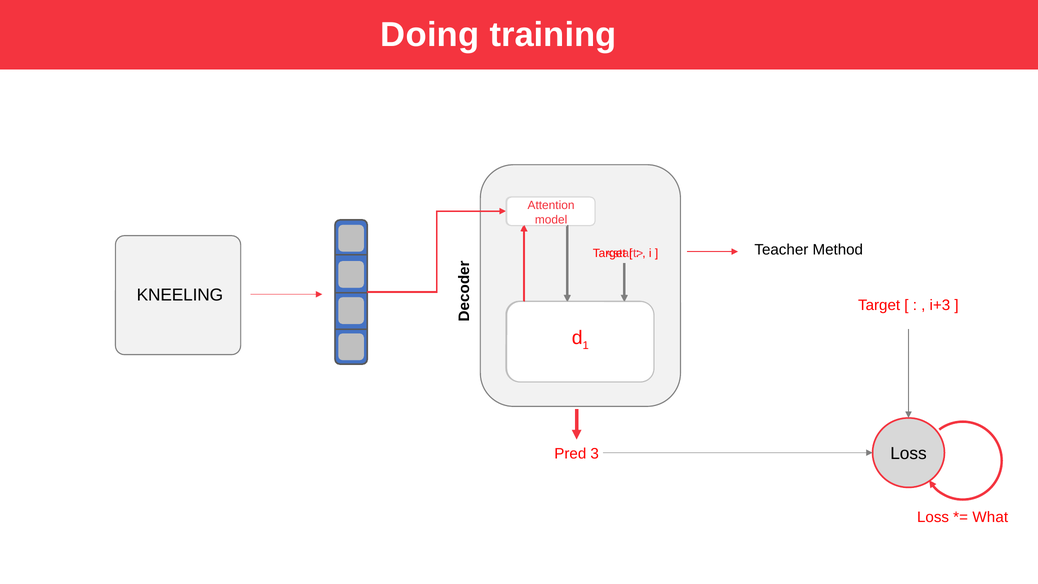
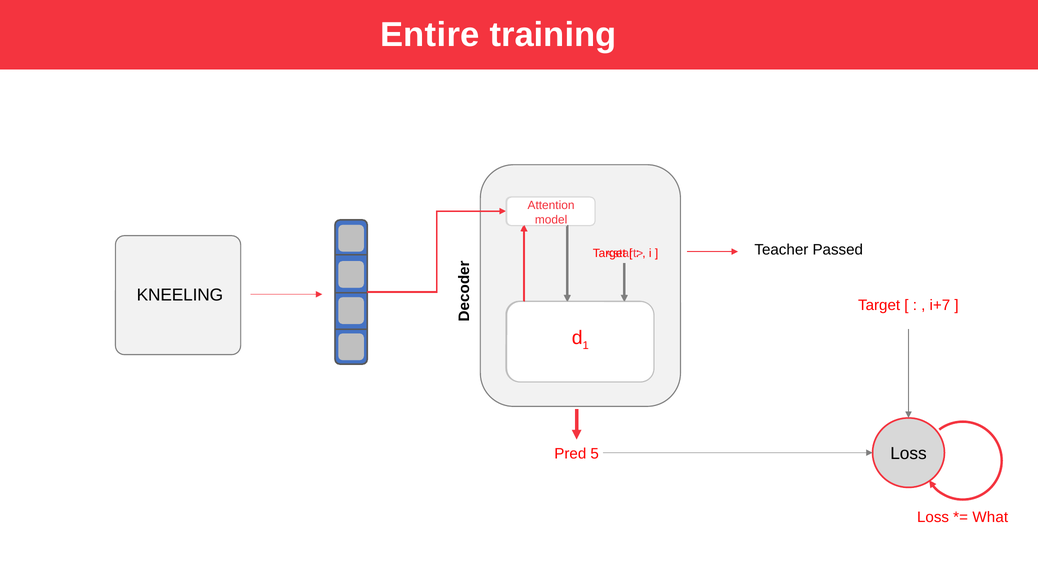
Doing: Doing -> Entire
Method: Method -> Passed
i+3: i+3 -> i+7
3: 3 -> 5
